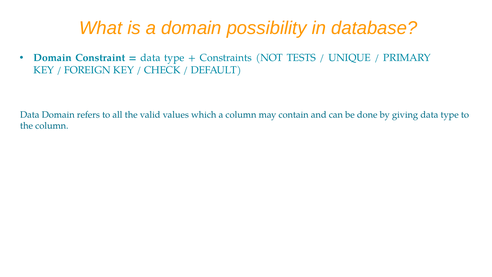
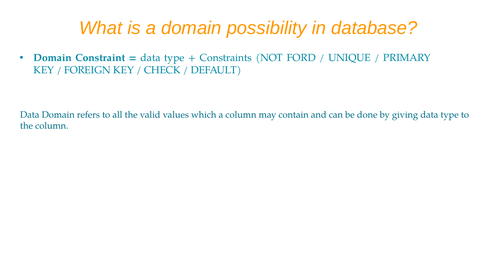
TESTS: TESTS -> FORD
